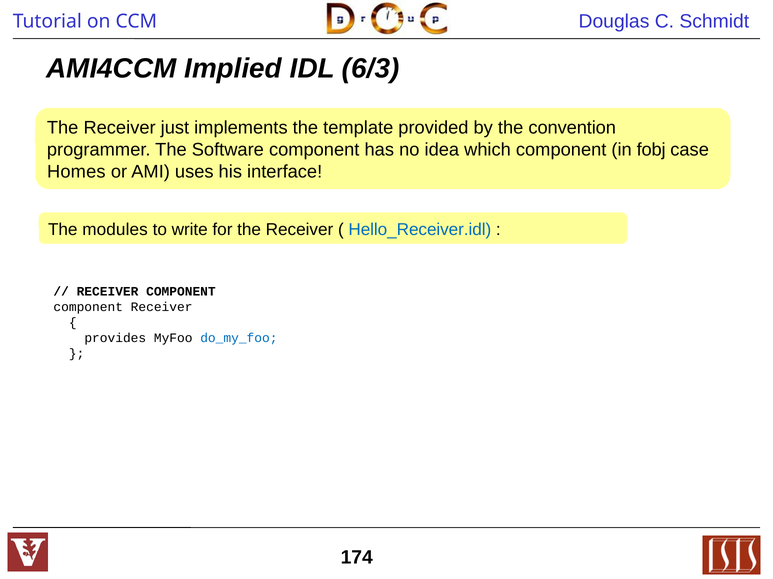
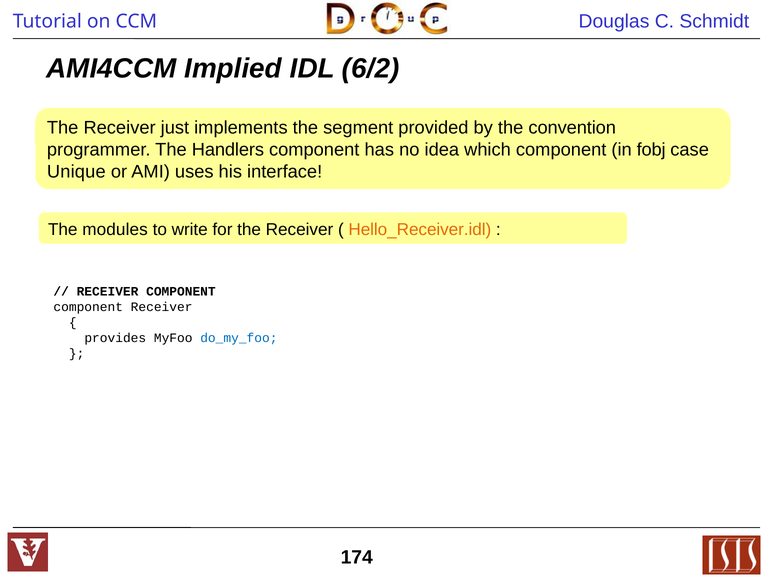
6/3: 6/3 -> 6/2
template: template -> segment
Software: Software -> Handlers
Homes: Homes -> Unique
Hello_Receiver.idl colour: blue -> orange
